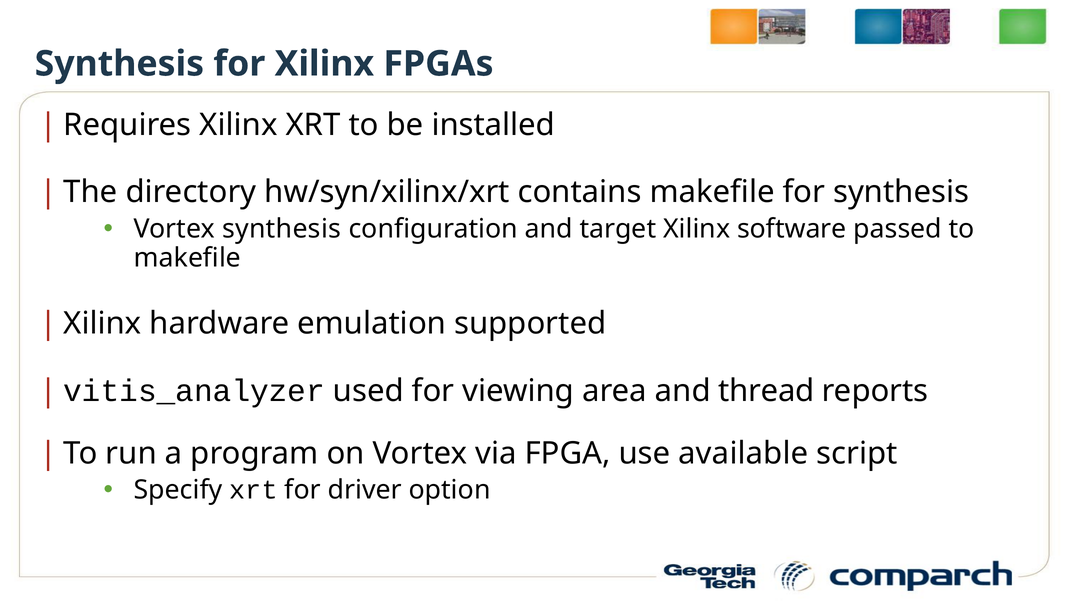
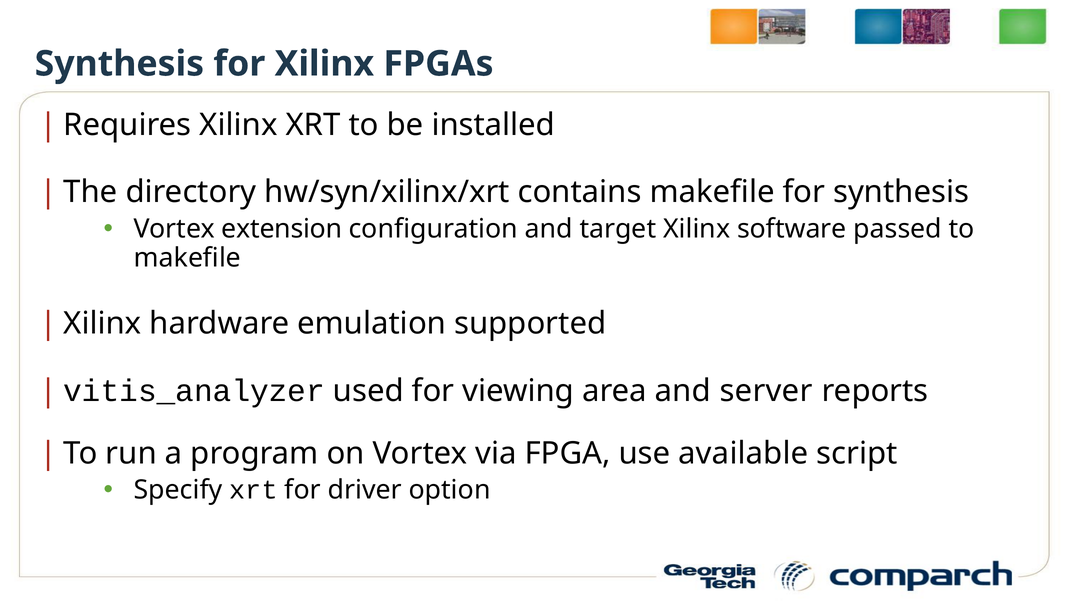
Vortex synthesis: synthesis -> extension
thread: thread -> server
